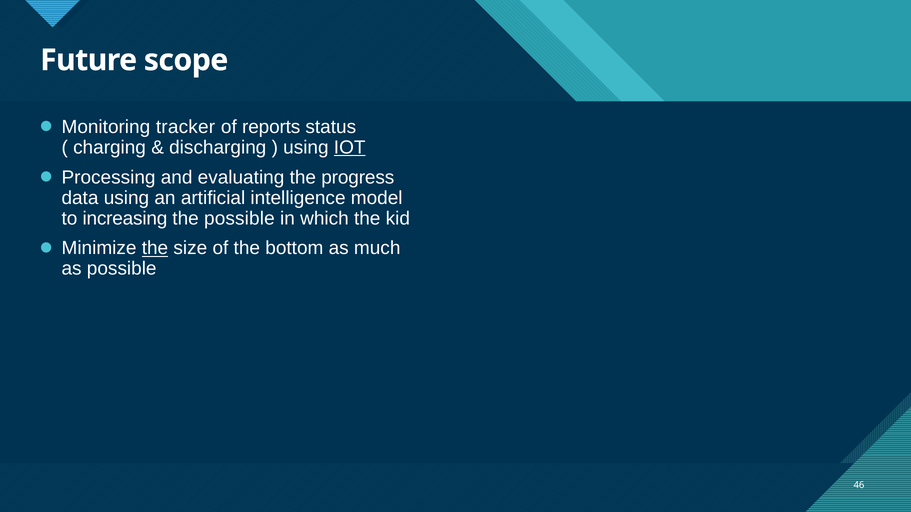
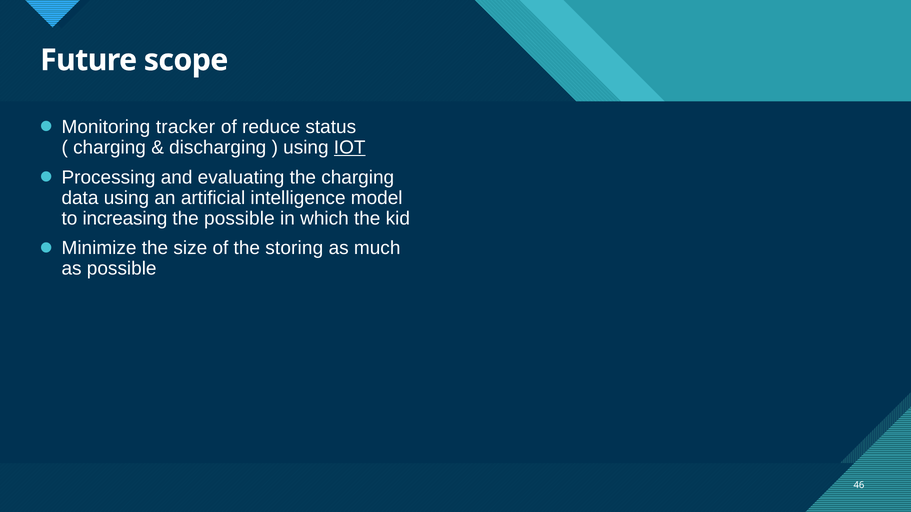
reports: reports -> reduce
the progress: progress -> charging
the at (155, 248) underline: present -> none
bottom: bottom -> storing
